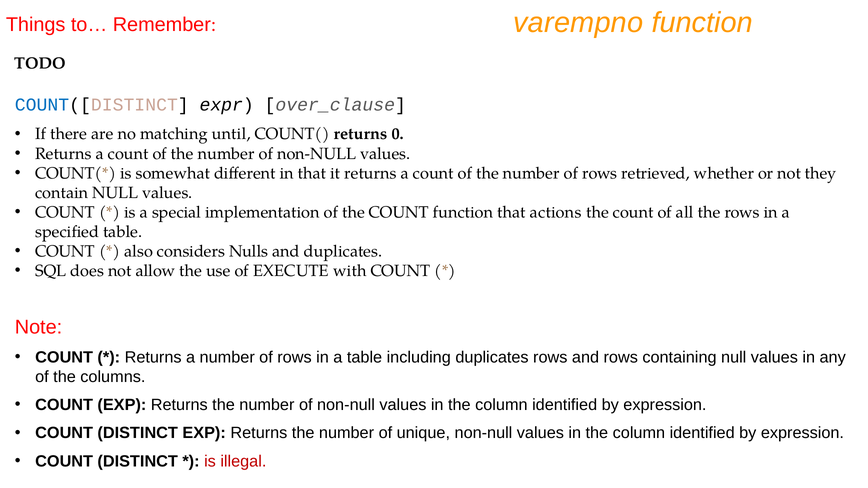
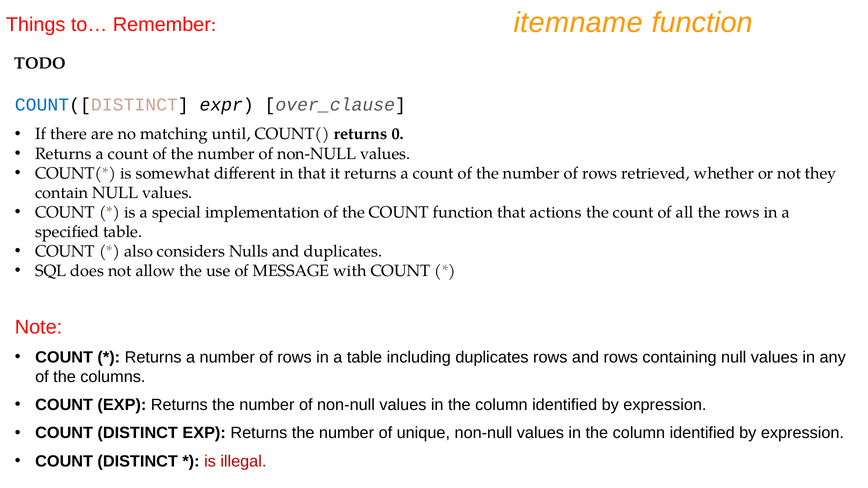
varempno: varempno -> itemname
EXECUTE: EXECUTE -> MESSAGE
